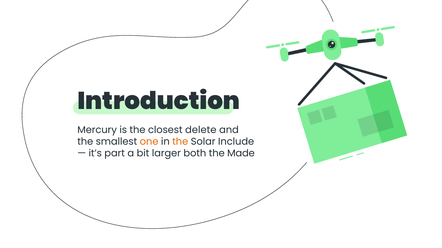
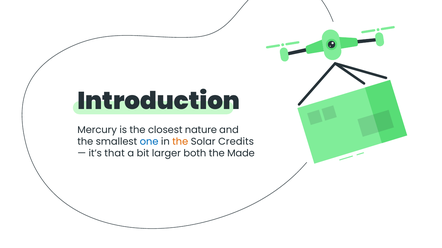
delete: delete -> nature
one colour: orange -> blue
Include: Include -> Credits
part: part -> that
